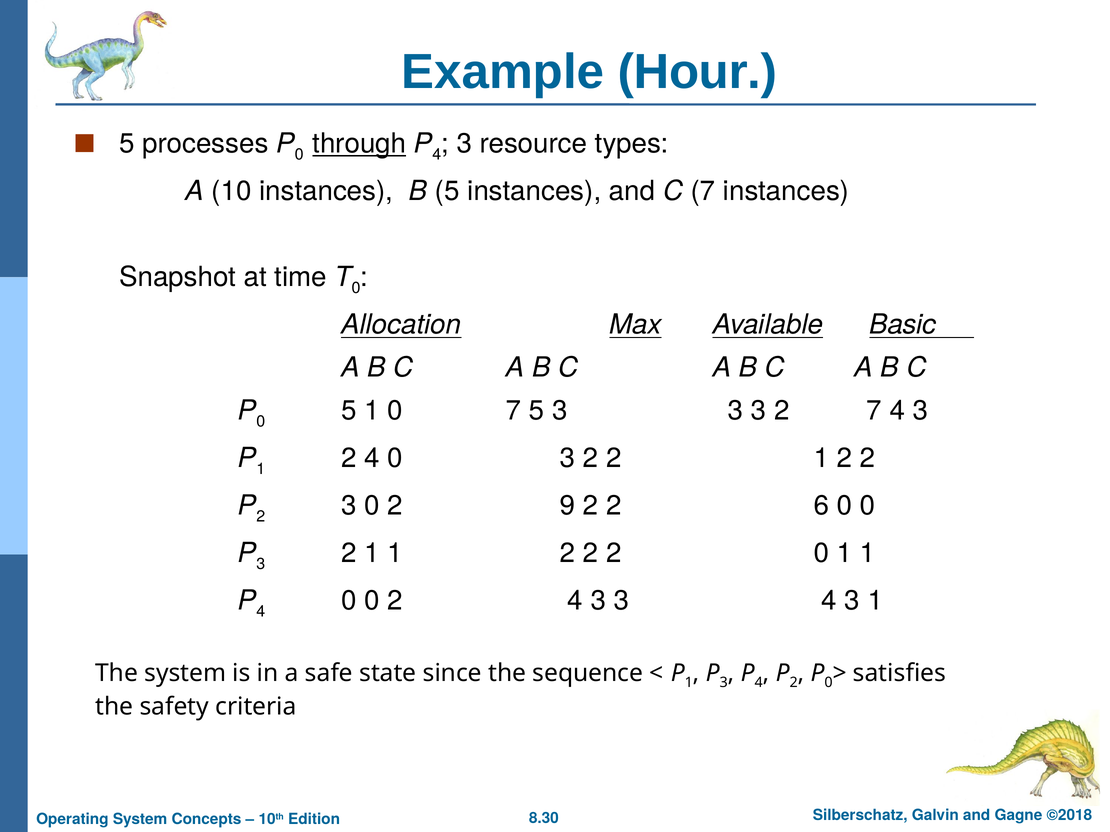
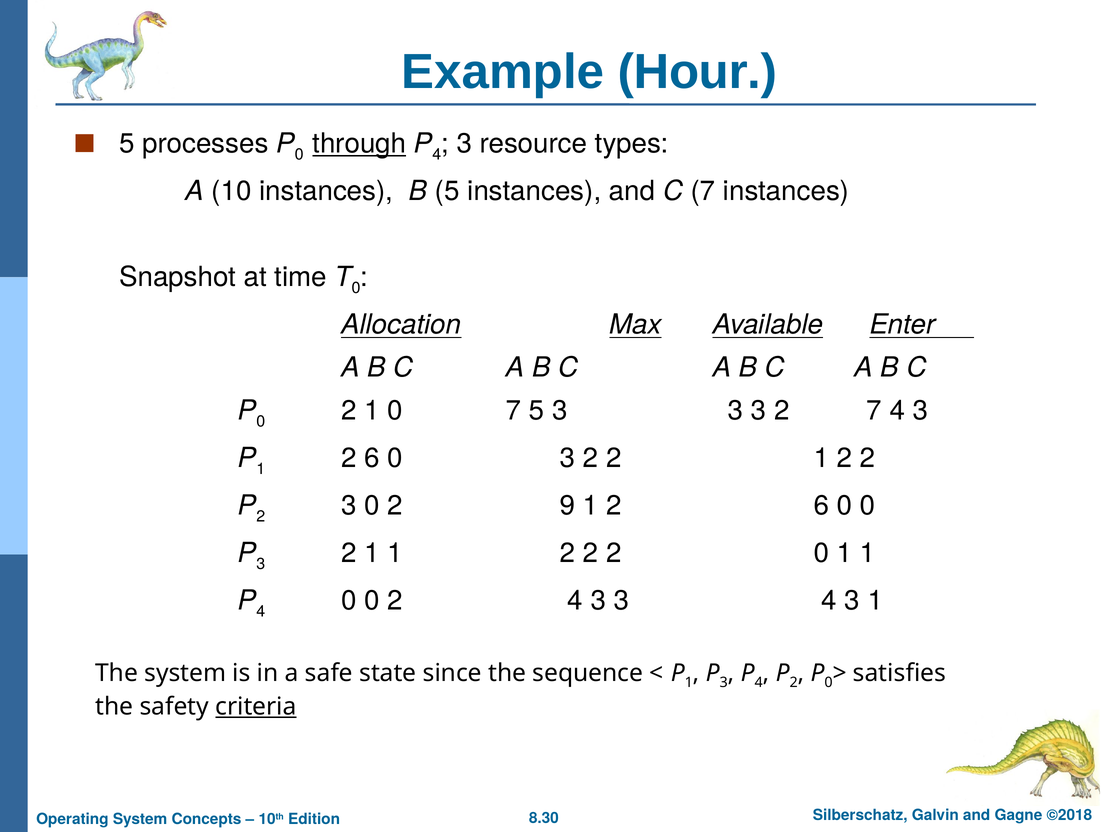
Basic: Basic -> Enter
5 at (349, 411): 5 -> 2
4 at (372, 459): 4 -> 6
9 2: 2 -> 1
criteria underline: none -> present
